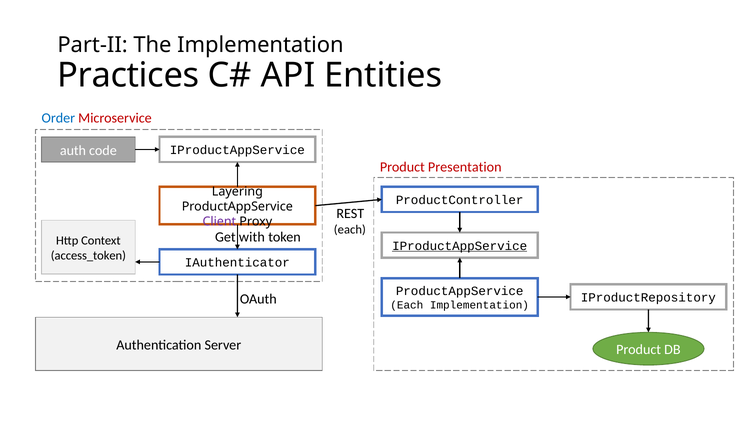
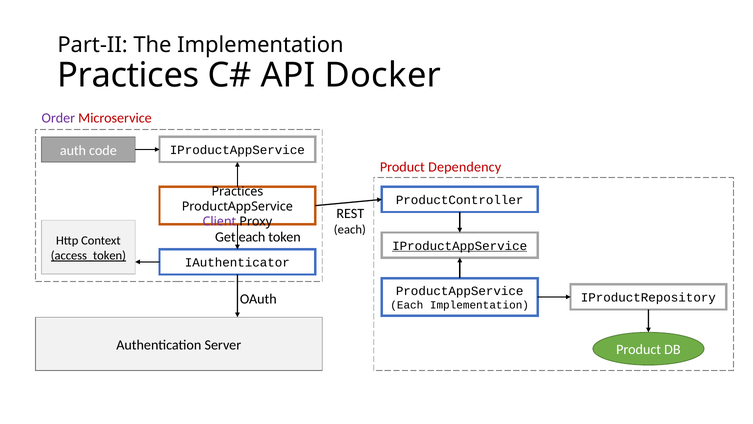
Entities: Entities -> Docker
Order colour: blue -> purple
Presentation: Presentation -> Dependency
Layering at (237, 191): Layering -> Practices
Get with: with -> each
access_token underline: none -> present
